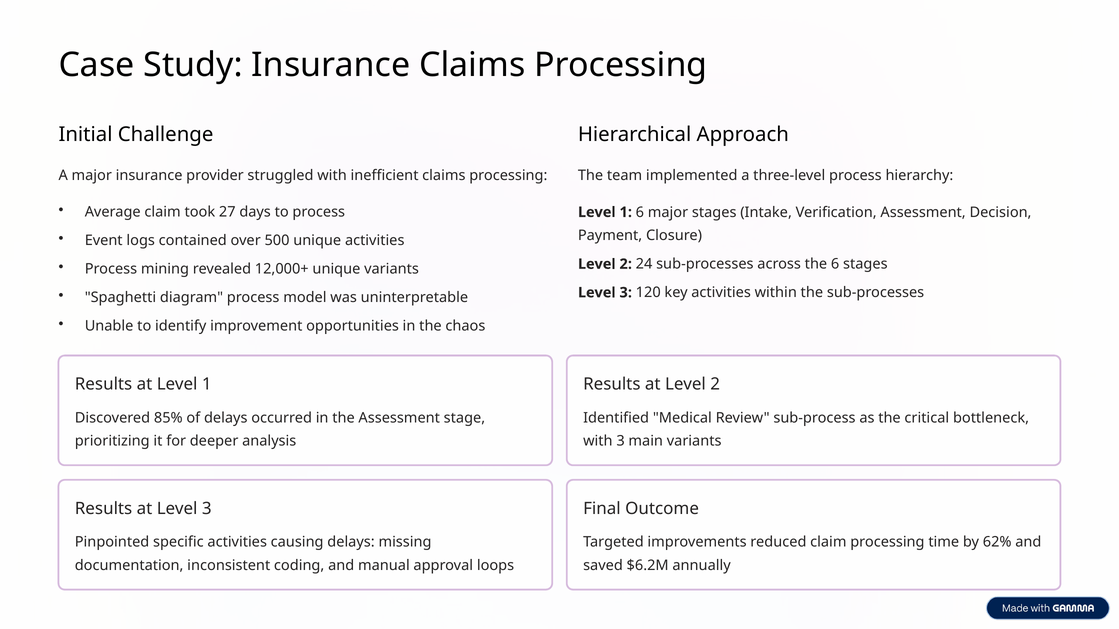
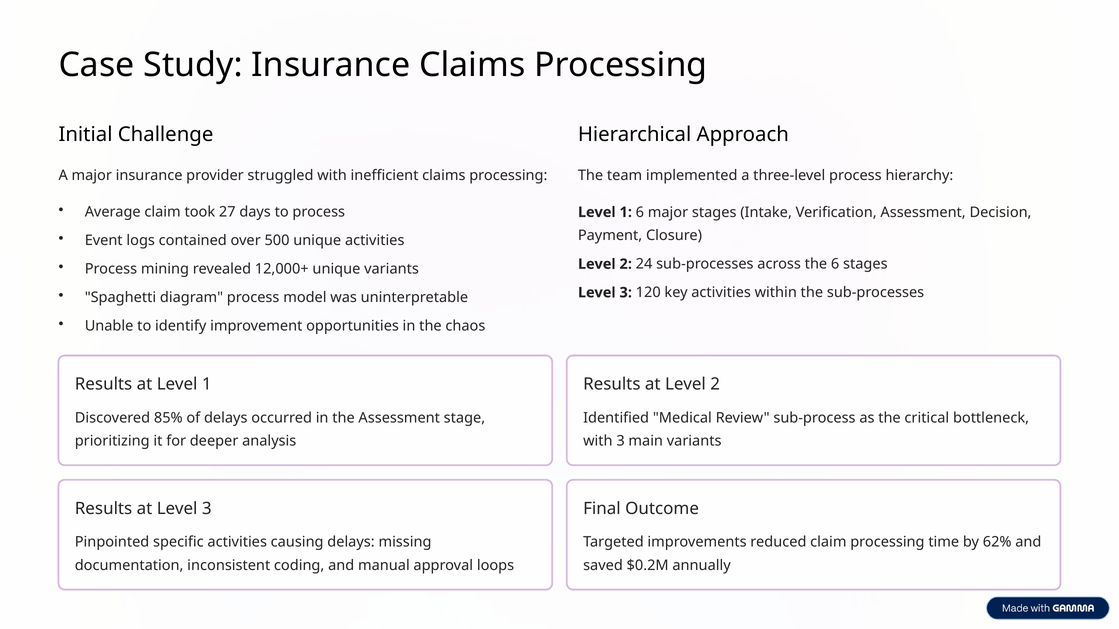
$6.2M: $6.2M -> $0.2M
